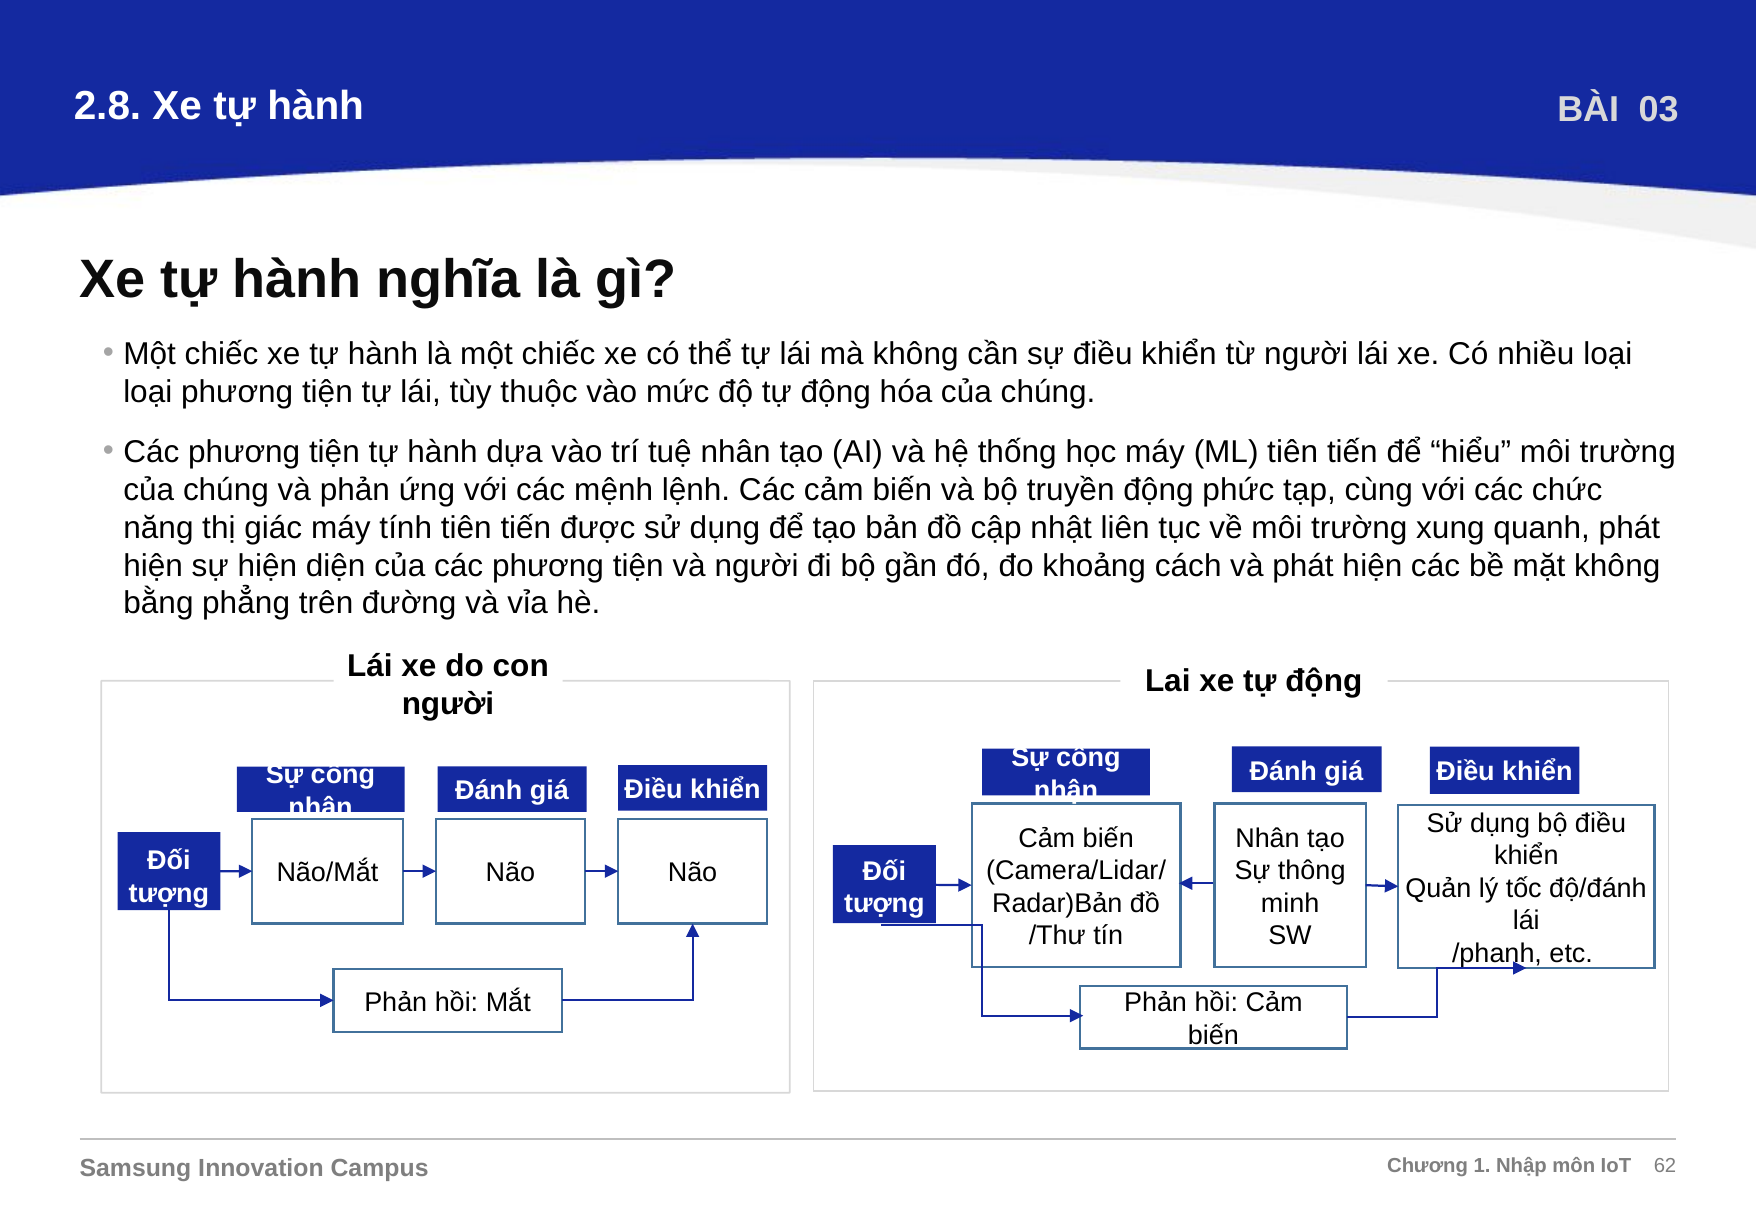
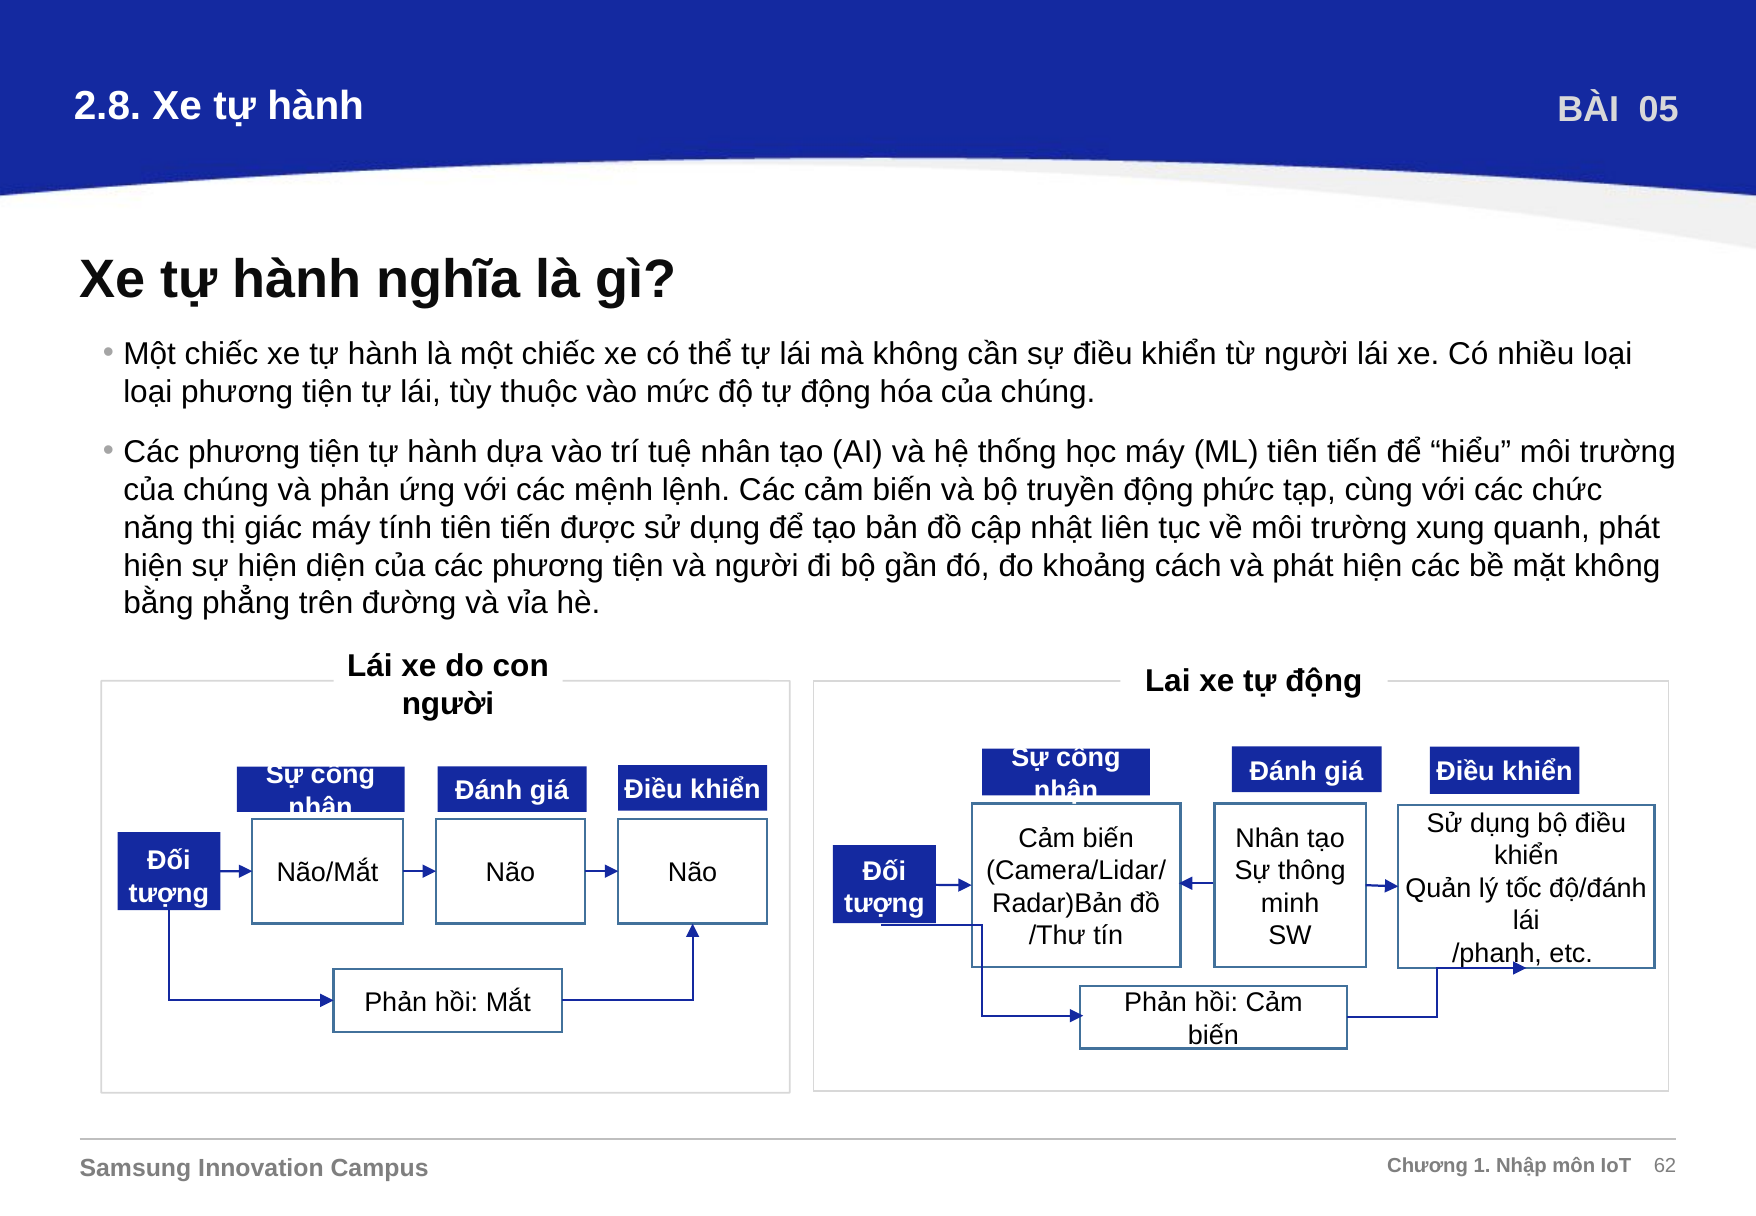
03: 03 -> 05
